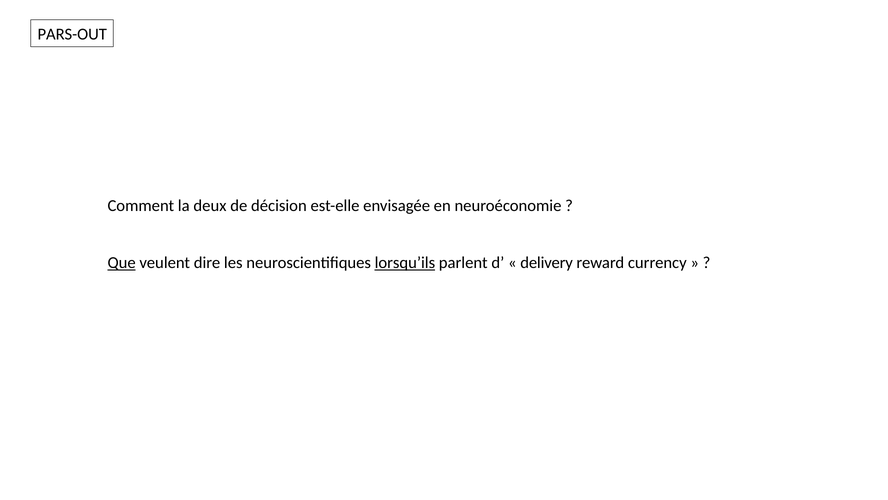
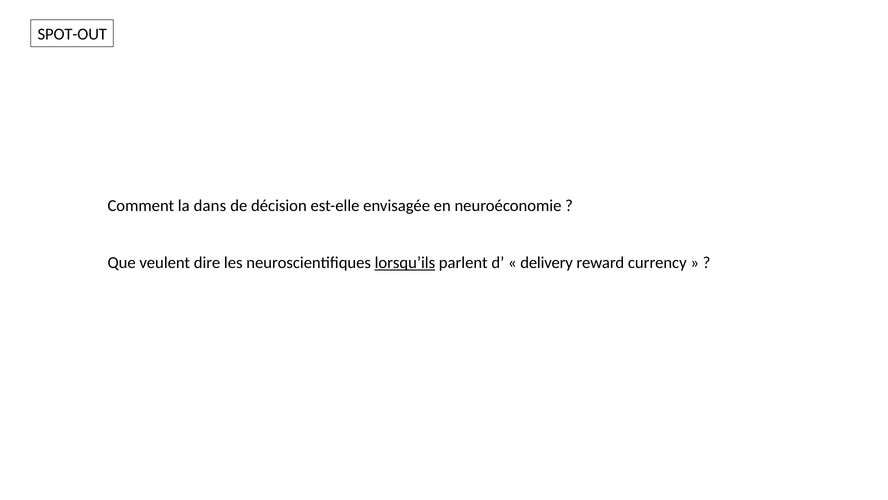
PARS-OUT: PARS-OUT -> SPOT-OUT
deux: deux -> dans
Que underline: present -> none
